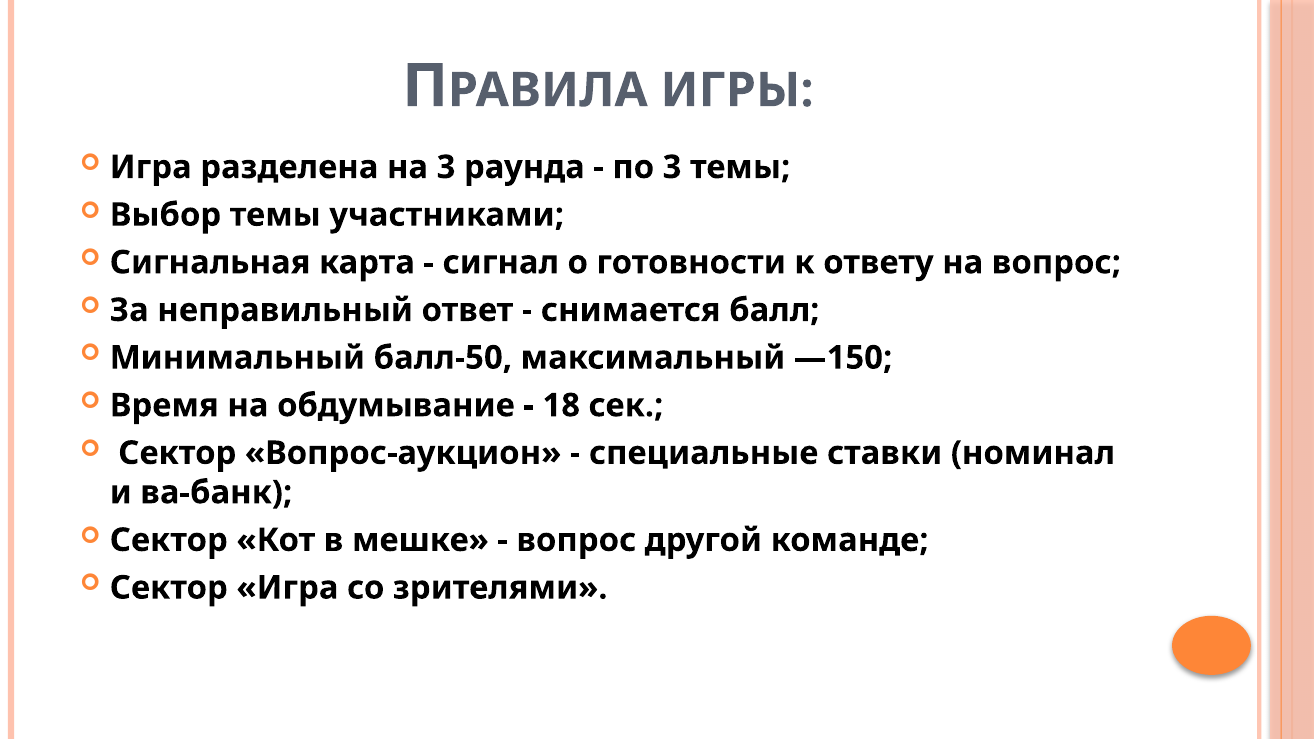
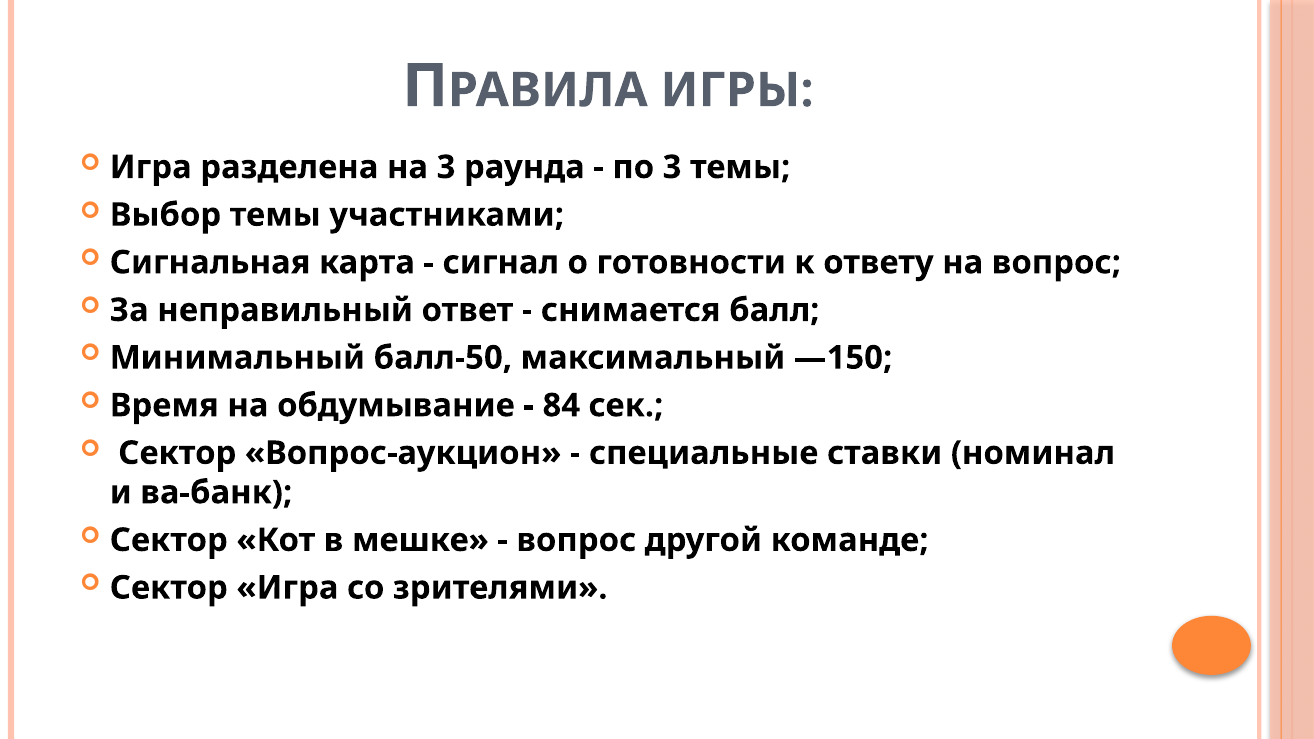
18: 18 -> 84
